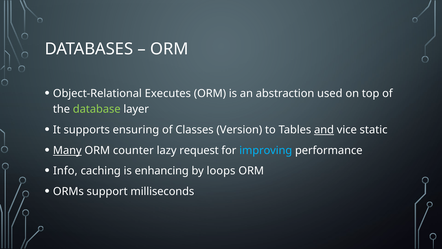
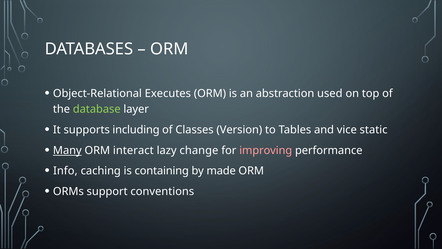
ensuring: ensuring -> including
and underline: present -> none
counter: counter -> interact
request: request -> change
improving colour: light blue -> pink
enhancing: enhancing -> containing
loops: loops -> made
milliseconds: milliseconds -> conventions
